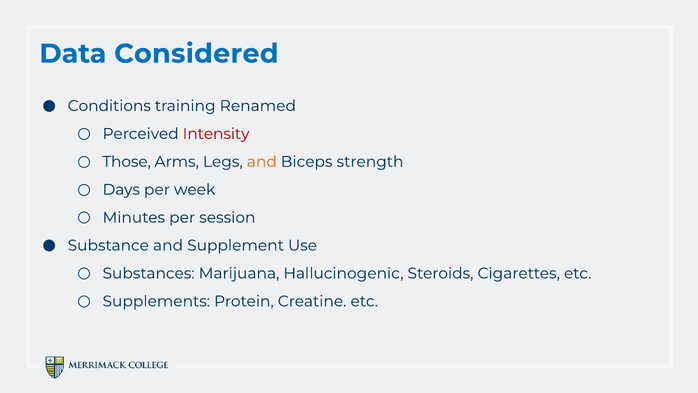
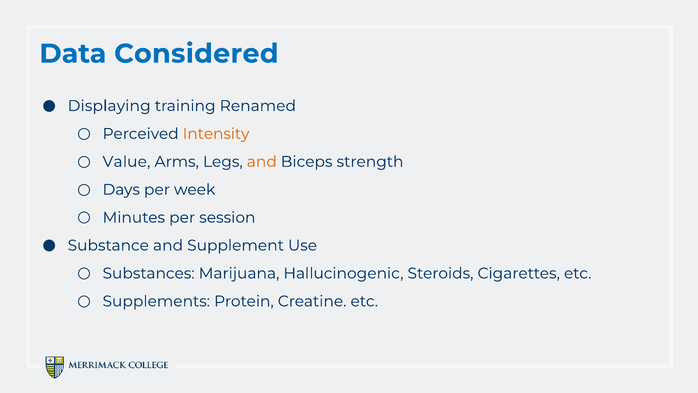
Conditions: Conditions -> Displaying
Intensity colour: red -> orange
Those: Those -> Value
